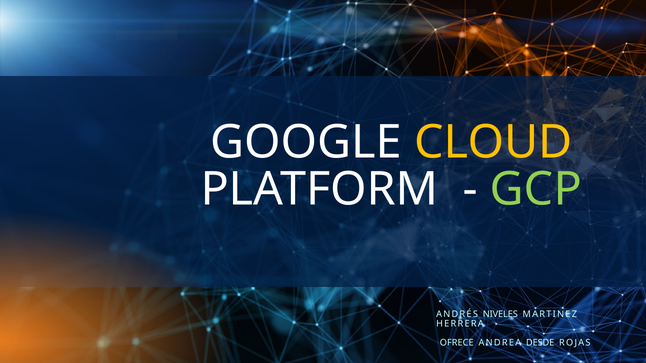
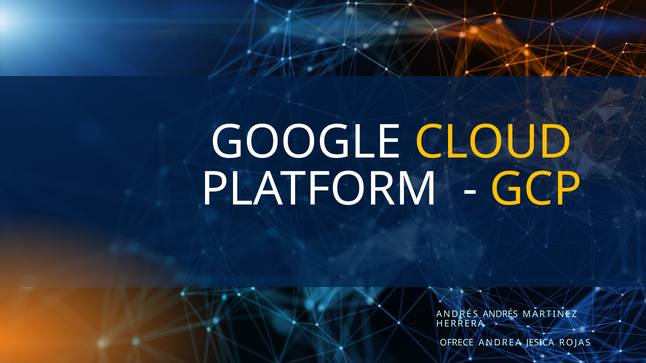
GCP colour: light green -> yellow
ANDRÉS NIVELES: NIVELES -> ANDRÉS
DESDE: DESDE -> JESICA
